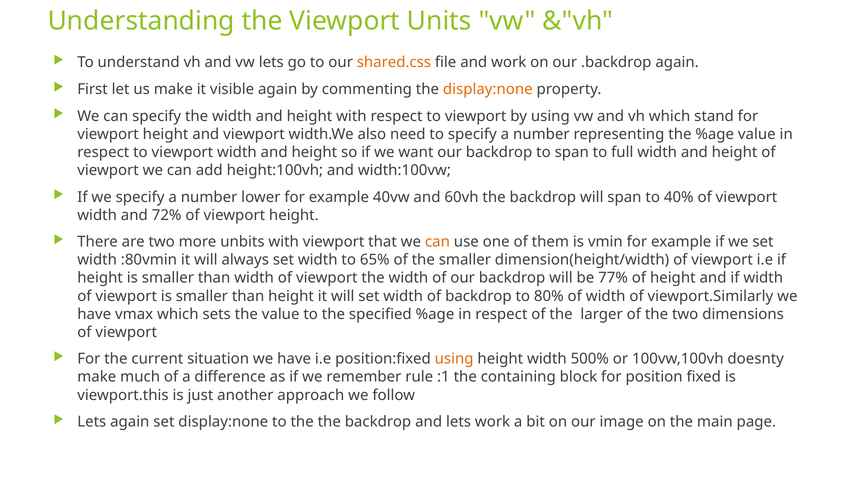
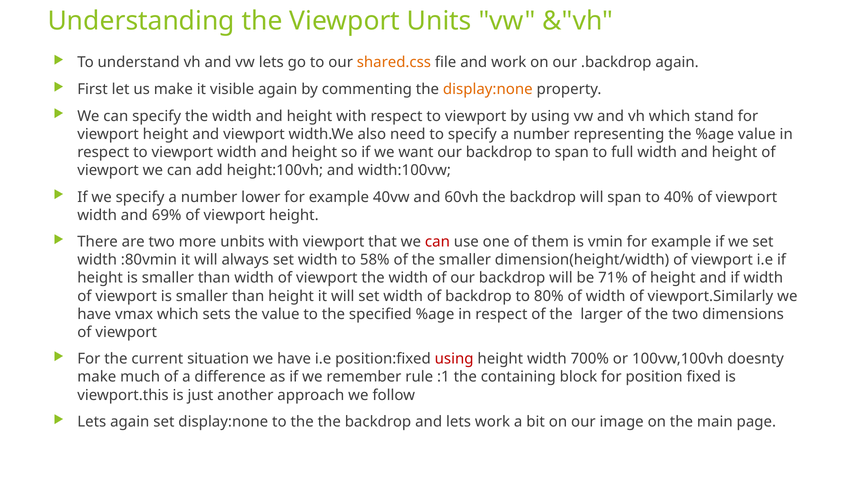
72%: 72% -> 69%
can at (437, 242) colour: orange -> red
65%: 65% -> 58%
77%: 77% -> 71%
using at (454, 359) colour: orange -> red
500%: 500% -> 700%
